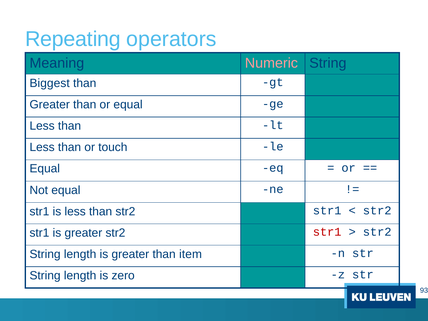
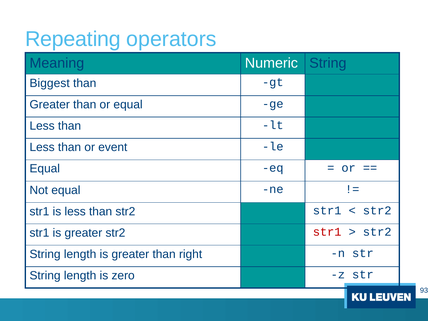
Numeric colour: pink -> white
touch: touch -> event
item: item -> right
